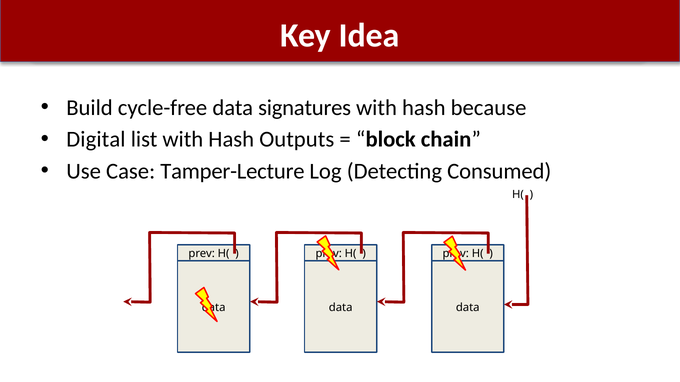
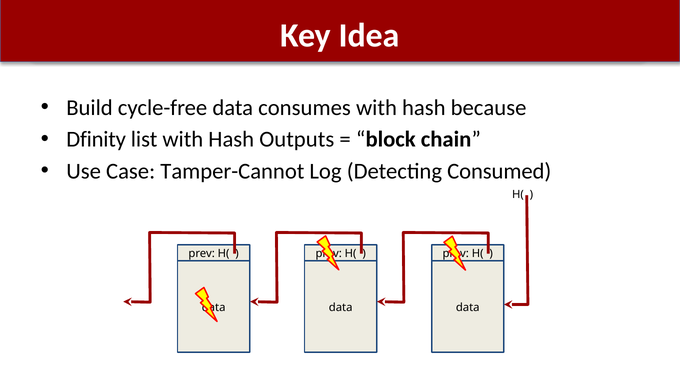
signatures: signatures -> consumes
Digital: Digital -> Dfinity
Tamper-Lecture: Tamper-Lecture -> Tamper-Cannot
